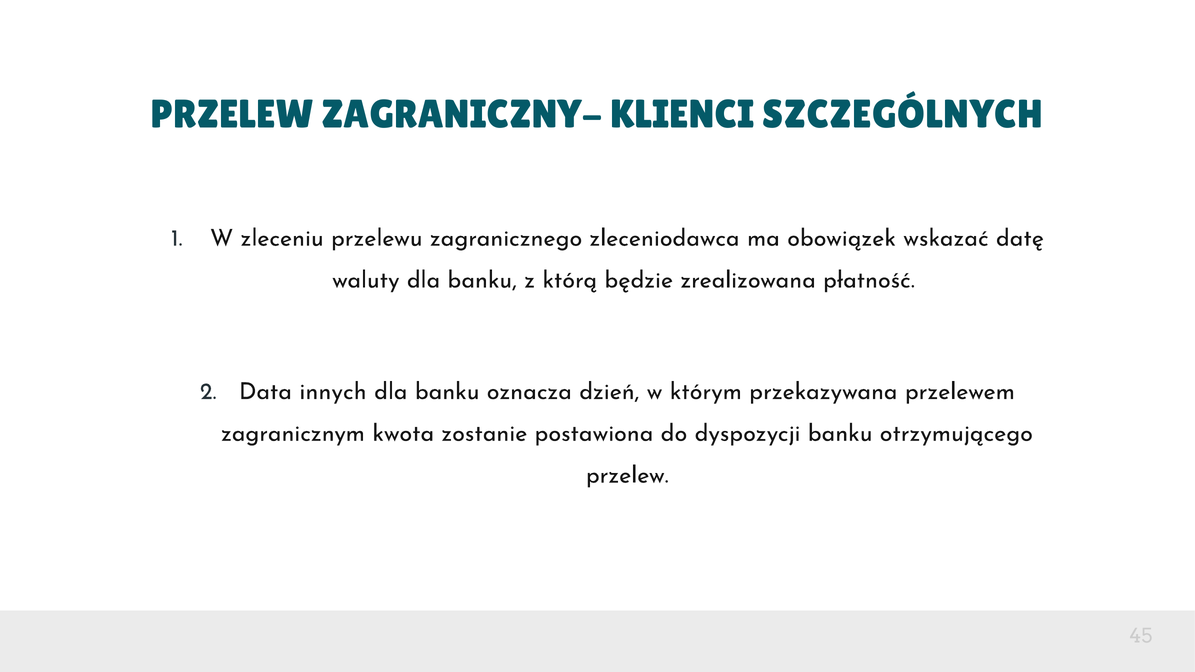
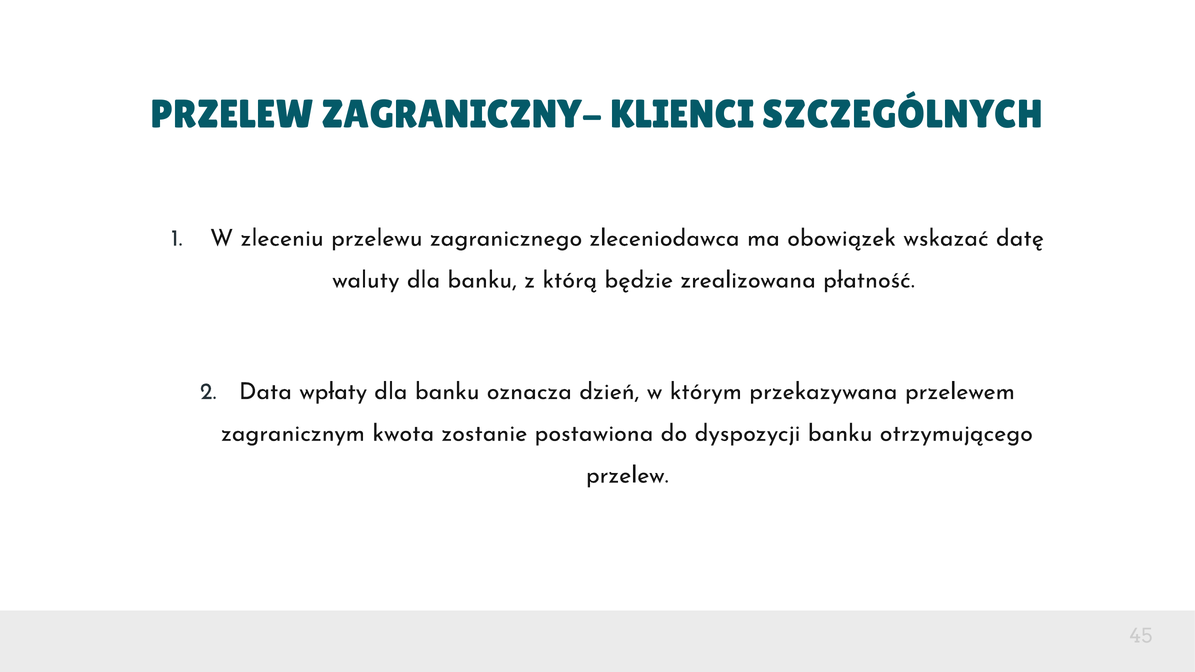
innych: innych -> wpłaty
